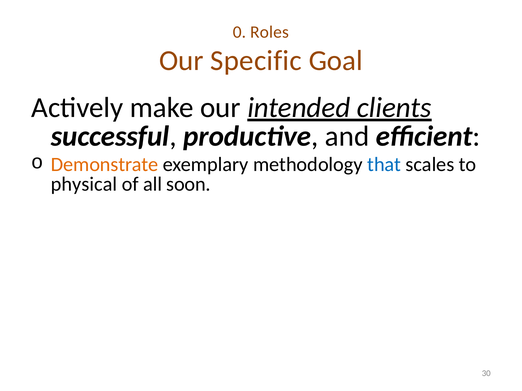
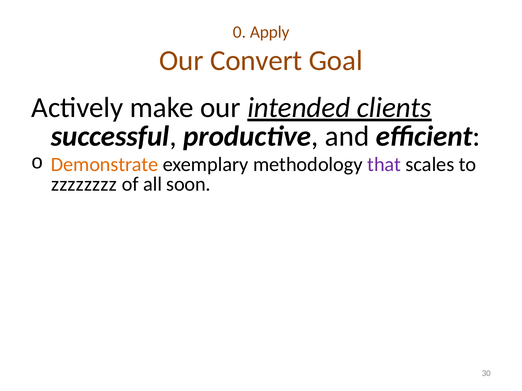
Roles: Roles -> Apply
Specific: Specific -> Convert
that colour: blue -> purple
physical: physical -> zzzzzzzz
